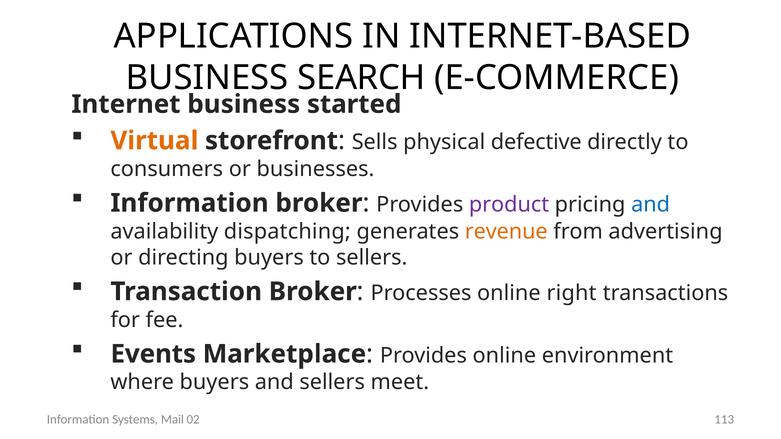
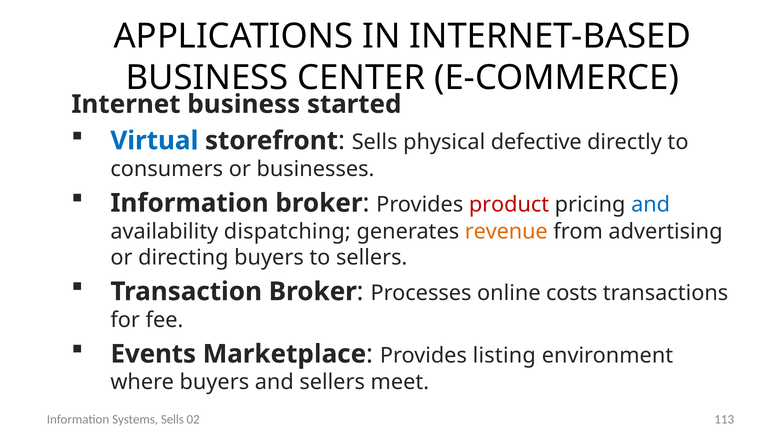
SEARCH: SEARCH -> CENTER
Virtual colour: orange -> blue
product colour: purple -> red
right: right -> costs
Provides online: online -> listing
Systems Mail: Mail -> Sells
